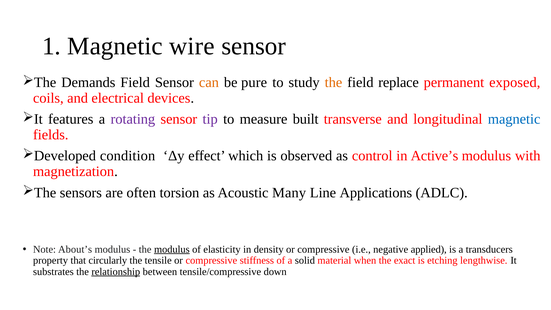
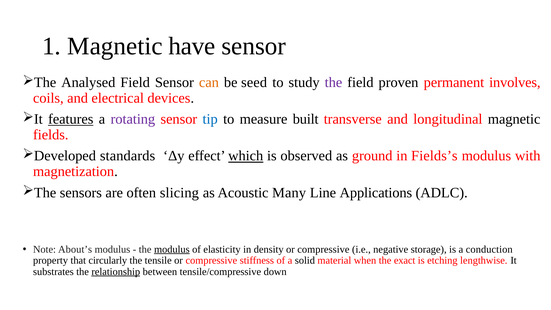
wire: wire -> have
Demands: Demands -> Analysed
pure: pure -> seed
the at (333, 82) colour: orange -> purple
replace: replace -> proven
exposed: exposed -> involves
features underline: none -> present
tip colour: purple -> blue
magnetic at (514, 119) colour: blue -> black
condition: condition -> standards
which underline: none -> present
control: control -> ground
Active’s: Active’s -> Fields’s
torsion: torsion -> slicing
applied: applied -> storage
transducers: transducers -> conduction
